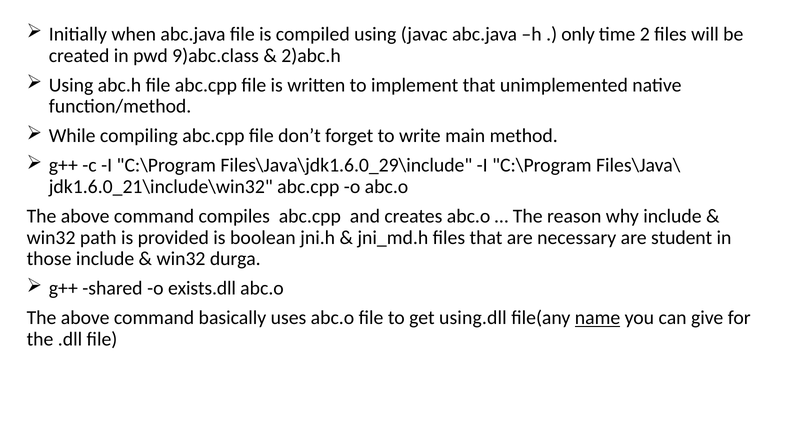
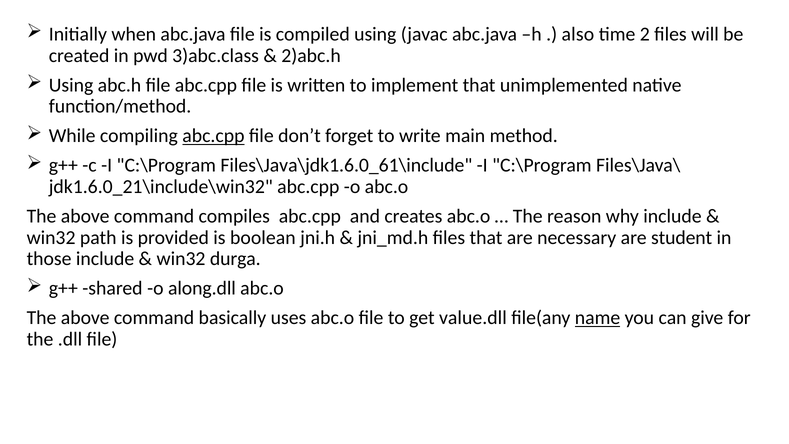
only: only -> also
9)abc.class: 9)abc.class -> 3)abc.class
abc.cpp at (213, 136) underline: none -> present
Files\Java\jdk1.6.0_29\include: Files\Java\jdk1.6.0_29\include -> Files\Java\jdk1.6.0_61\include
exists.dll: exists.dll -> along.dll
using.dll: using.dll -> value.dll
